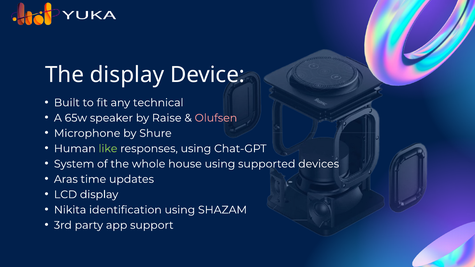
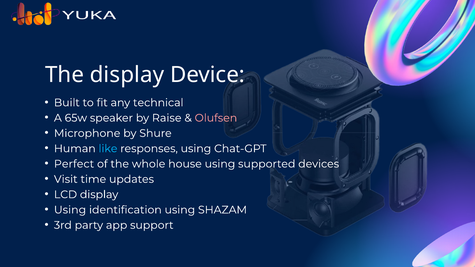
like colour: light green -> light blue
System: System -> Perfect
Aras: Aras -> Visit
Nikita at (70, 210): Nikita -> Using
